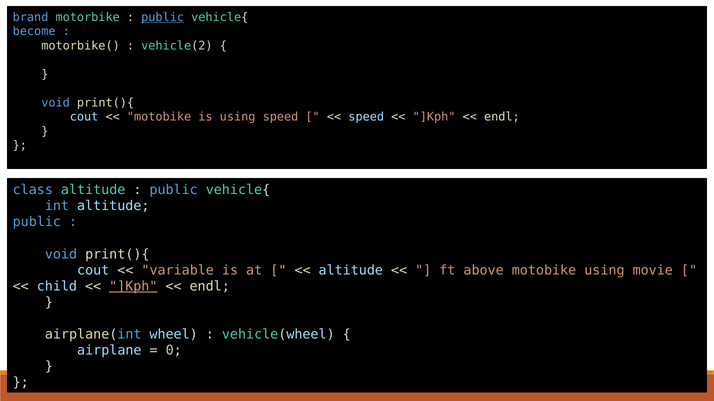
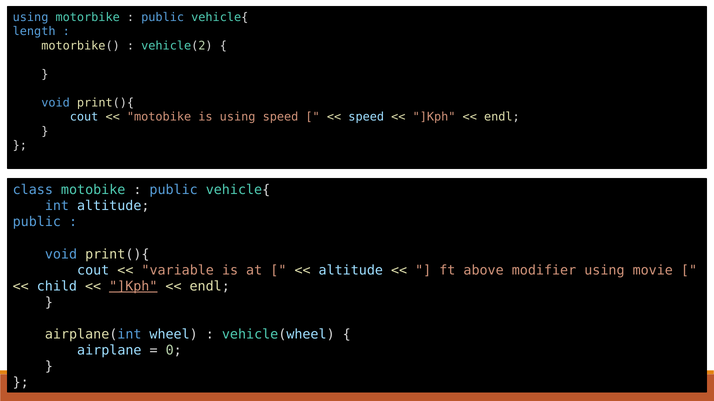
brand at (31, 17): brand -> using
public at (163, 17) underline: present -> none
become: become -> length
class altitude: altitude -> motobike
above motobike: motobike -> modifier
